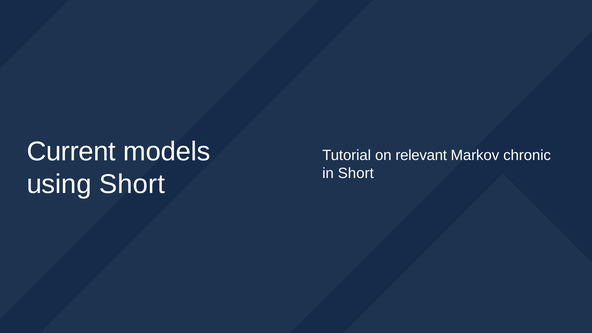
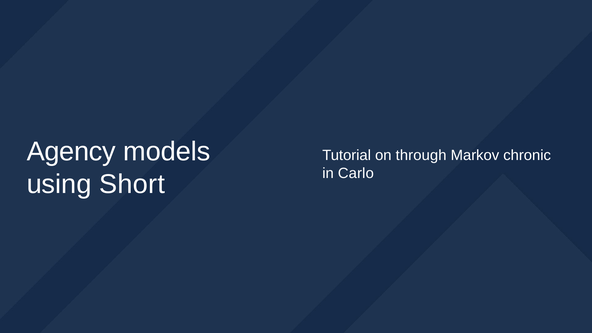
Current: Current -> Agency
relevant: relevant -> through
in Short: Short -> Carlo
